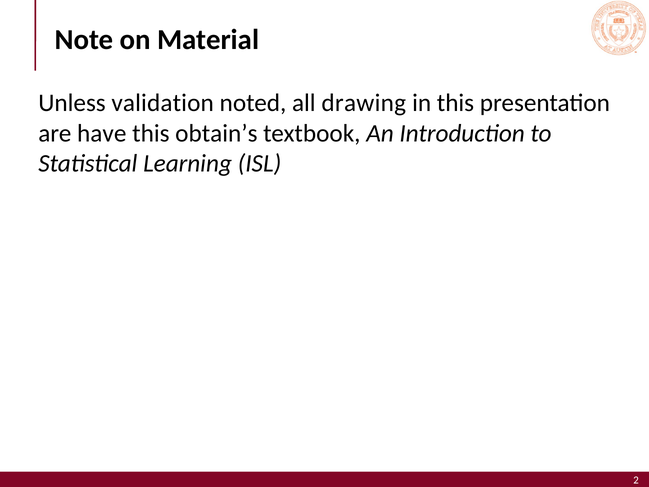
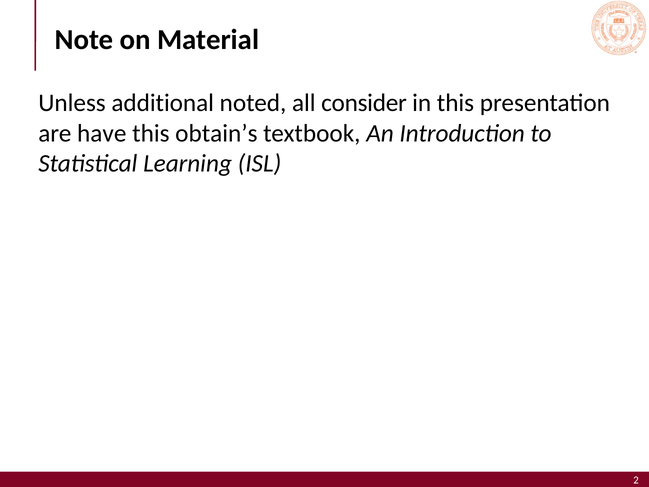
validation: validation -> additional
drawing: drawing -> consider
